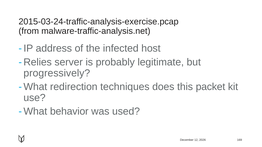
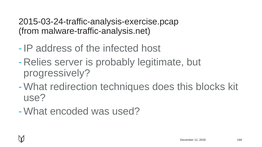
packet: packet -> blocks
behavior: behavior -> encoded
